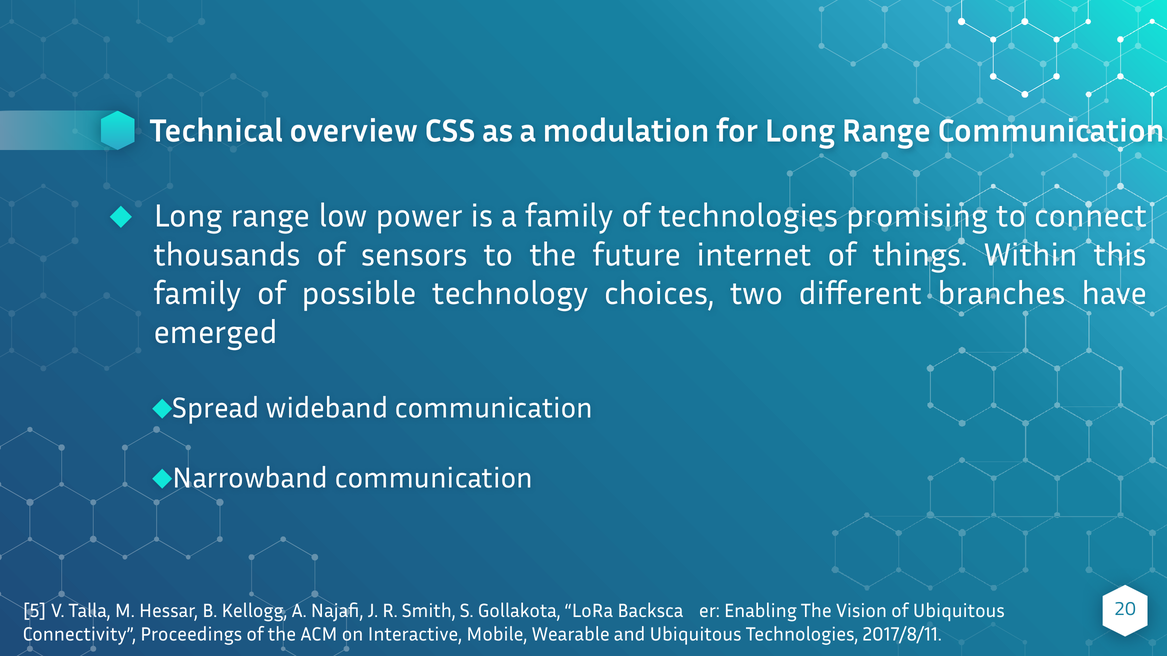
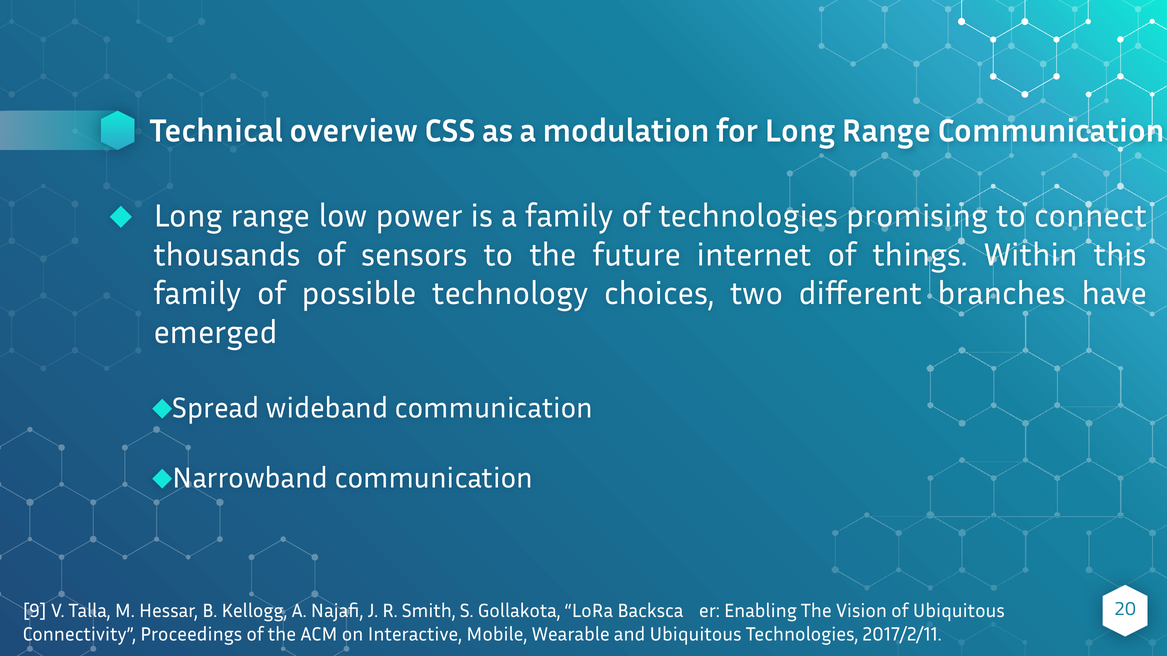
5: 5 -> 9
2017/8/11: 2017/8/11 -> 2017/2/11
